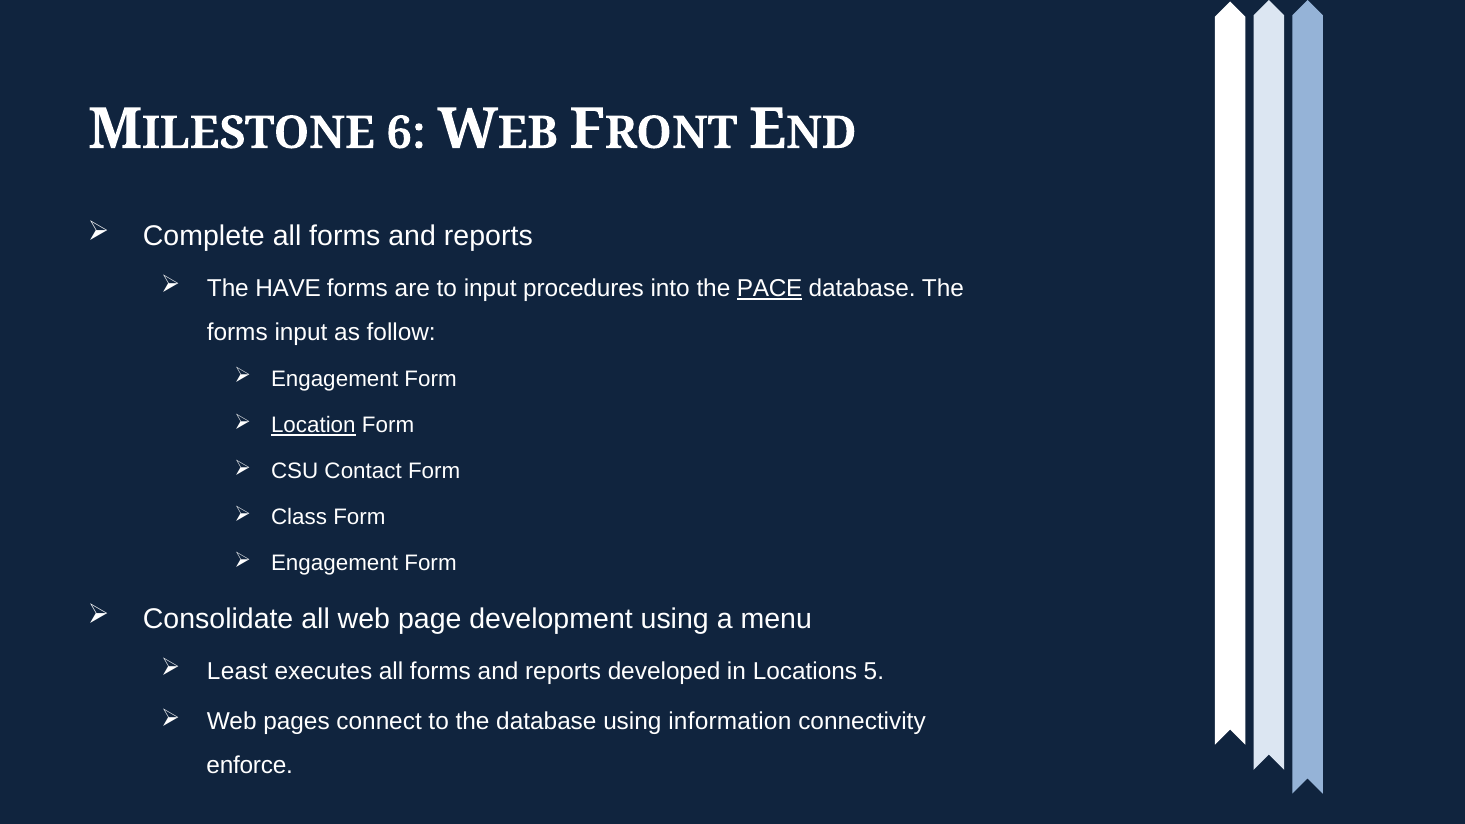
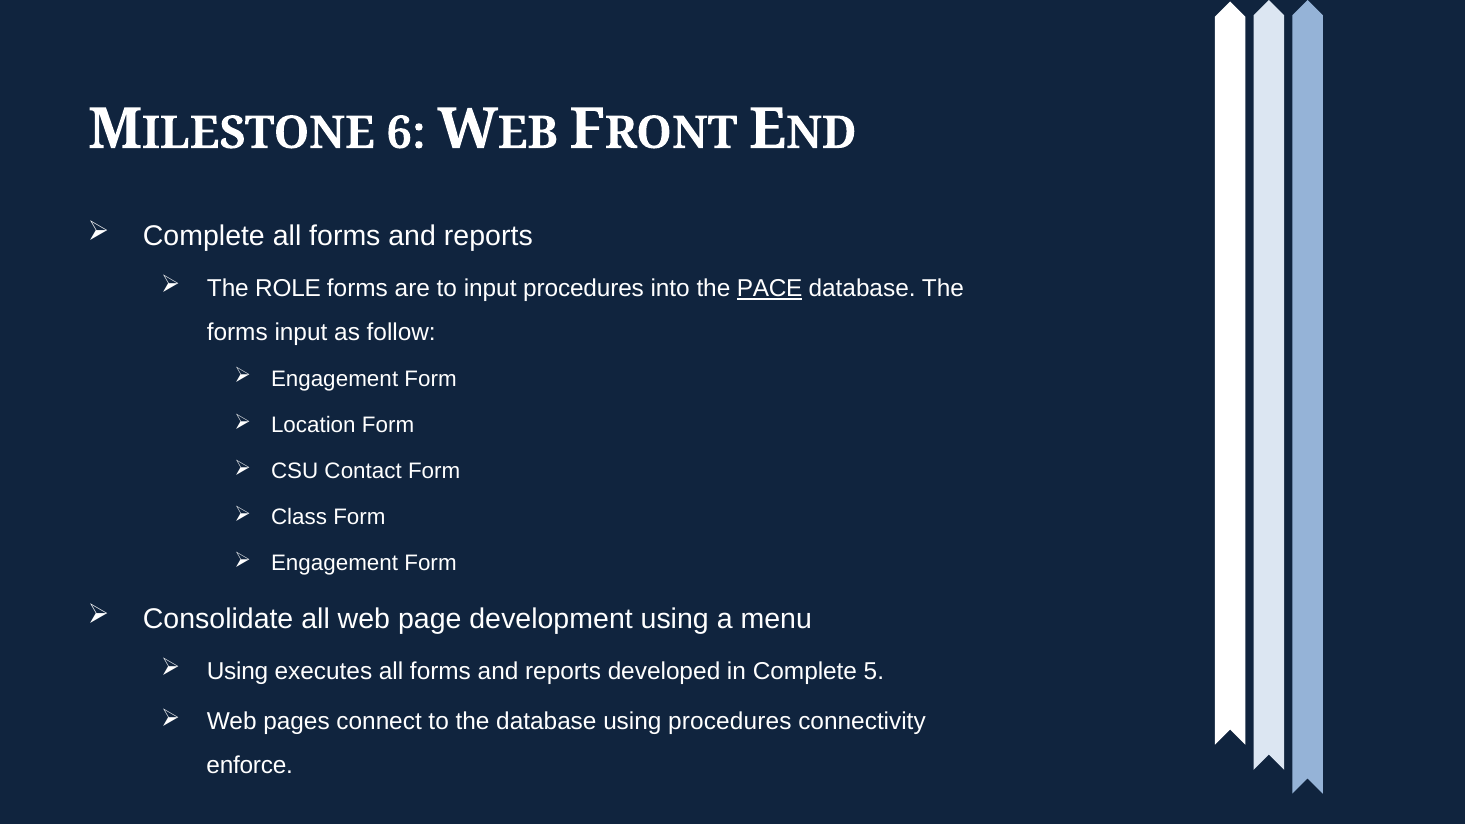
HAVE: HAVE -> ROLE
Location underline: present -> none
Least at (237, 672): Least -> Using
in Locations: Locations -> Complete
using information: information -> procedures
